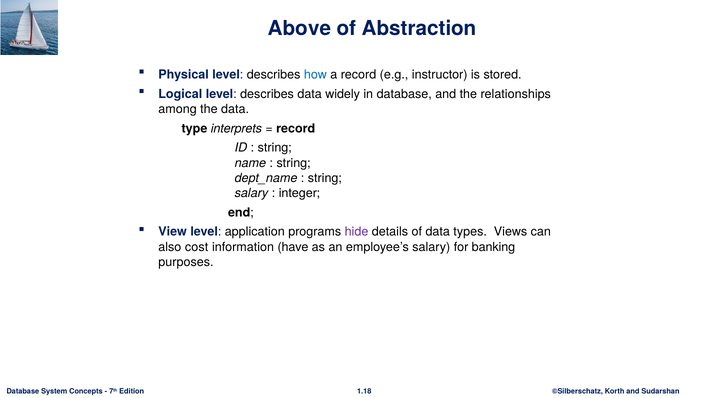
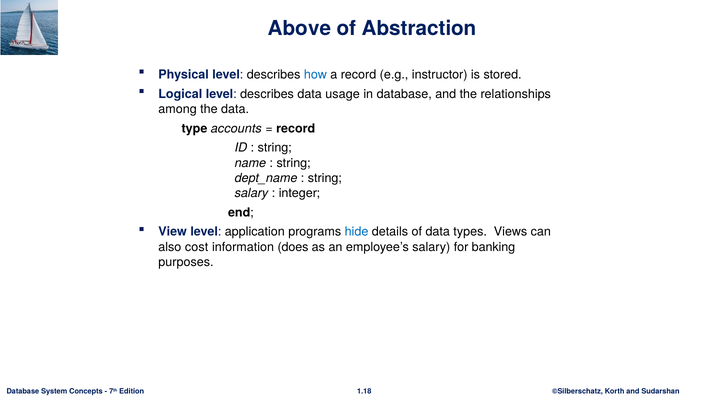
widely: widely -> usage
interprets: interprets -> accounts
hide colour: purple -> blue
have: have -> does
